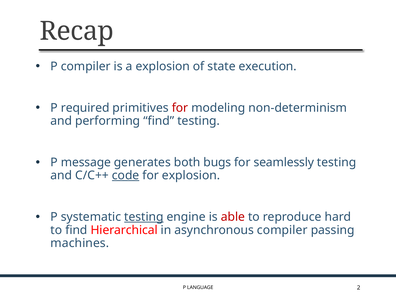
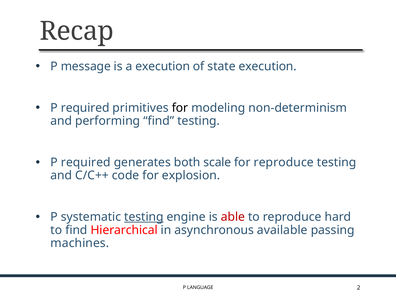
P compiler: compiler -> message
a explosion: explosion -> execution
for at (180, 108) colour: red -> black
message at (86, 162): message -> required
bugs: bugs -> scale
for seamlessly: seamlessly -> reproduce
code underline: present -> none
asynchronous compiler: compiler -> available
